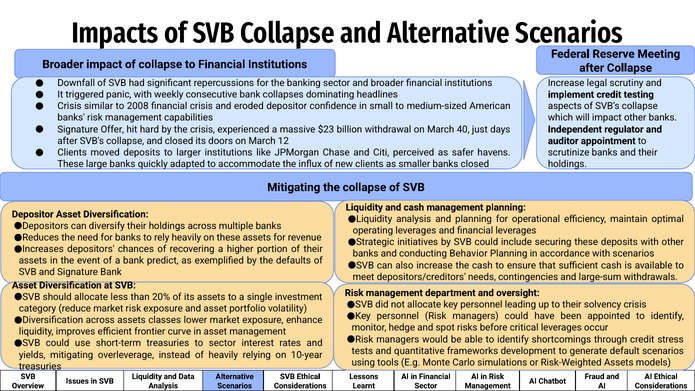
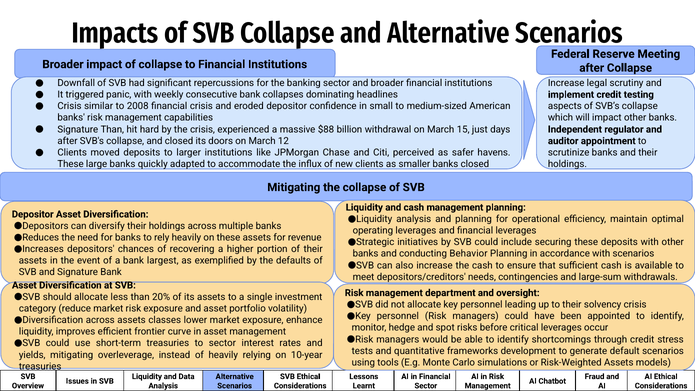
Signature Offer: Offer -> Than
$23: $23 -> $88
40: 40 -> 15
predict: predict -> largest
